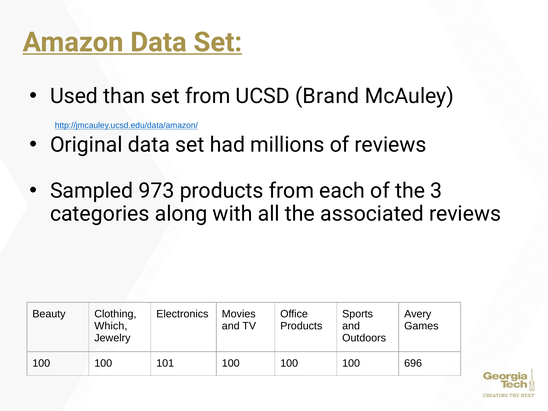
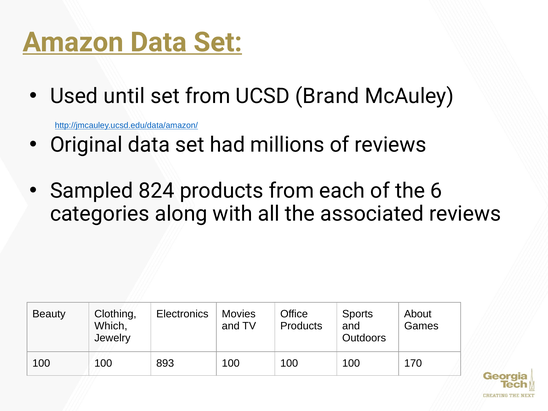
than: than -> until
973: 973 -> 824
3: 3 -> 6
Avery: Avery -> About
101: 101 -> 893
696: 696 -> 170
